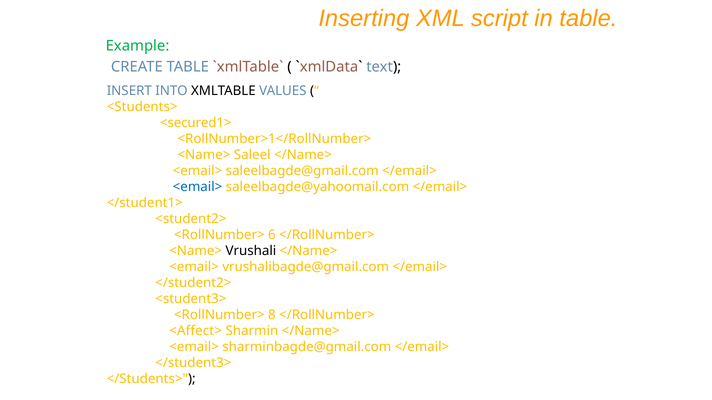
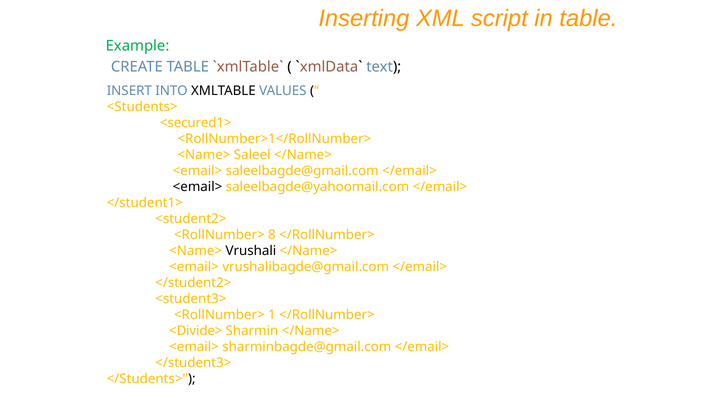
<email> at (198, 187) colour: blue -> black
6: 6 -> 8
8: 8 -> 1
<Affect>: <Affect> -> <Divide>
